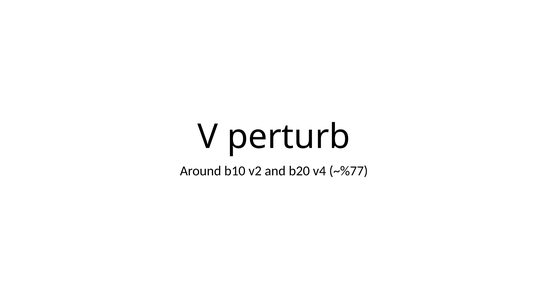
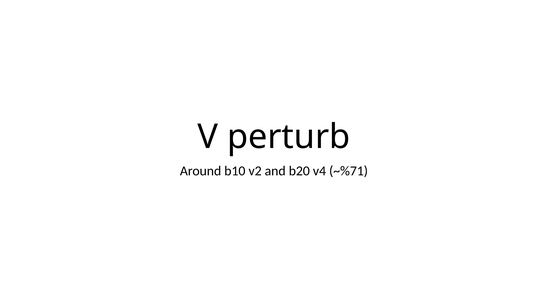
~%77: ~%77 -> ~%71
